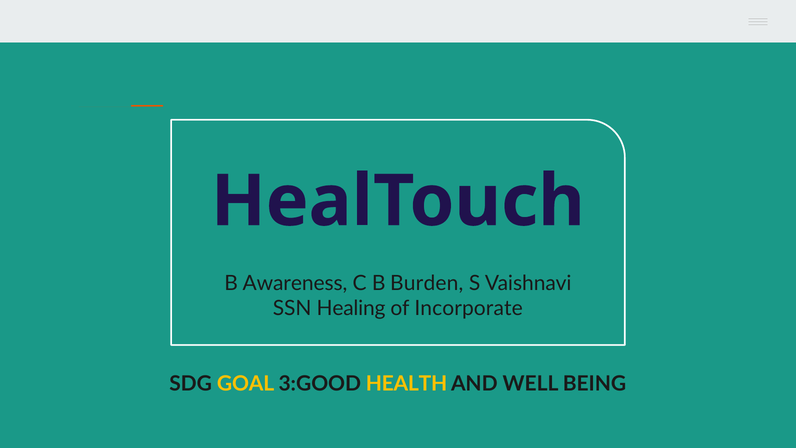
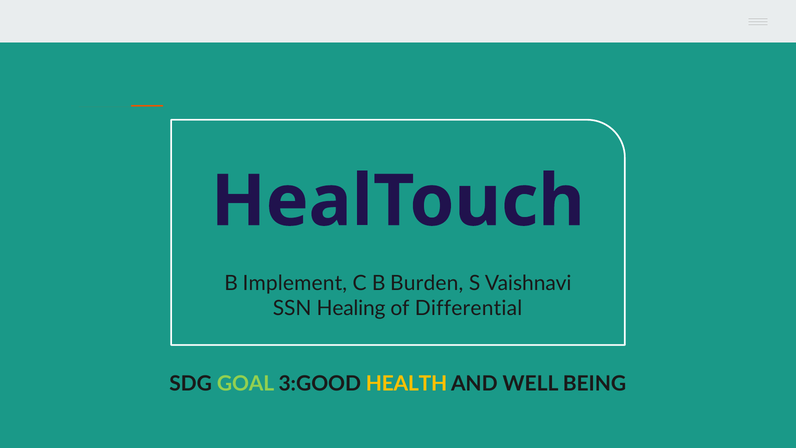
Awareness: Awareness -> Implement
Incorporate: Incorporate -> Differential
GOAL colour: yellow -> light green
